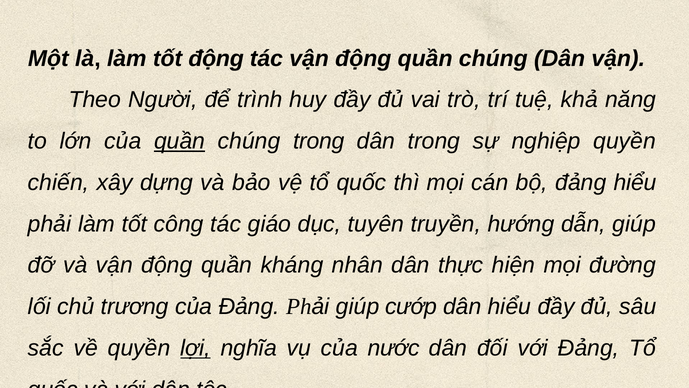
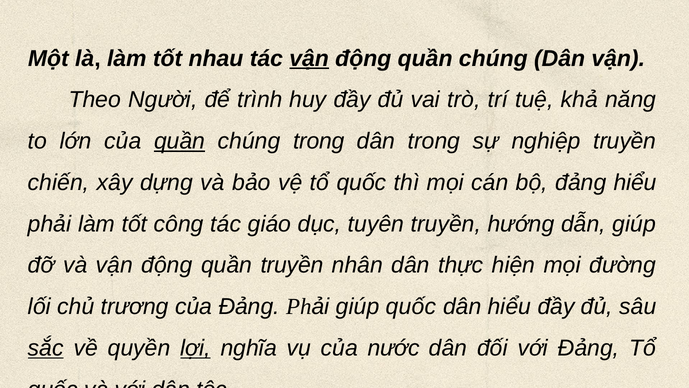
tốt động: động -> nhau
vận at (309, 58) underline: none -> present
nghiệp quyền: quyền -> truyền
quần kháng: kháng -> truyền
giúp cướp: cướp -> quốc
sắc underline: none -> present
